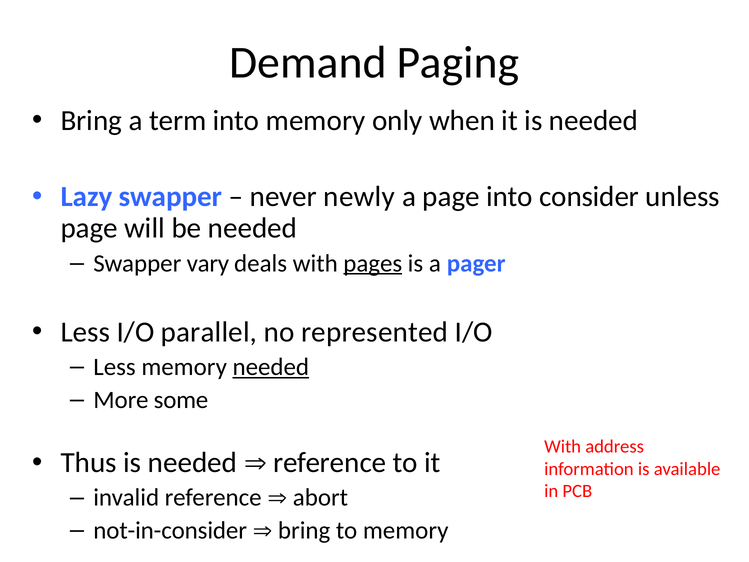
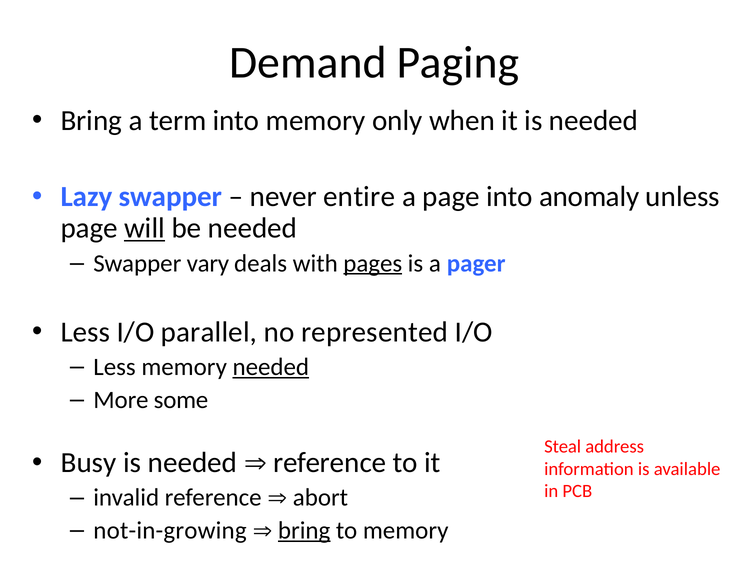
newly: newly -> entire
consider: consider -> anomaly
will underline: none -> present
With at (563, 446): With -> Steal
Thus: Thus -> Busy
not-in-consider: not-in-consider -> not-in-growing
bring at (304, 530) underline: none -> present
